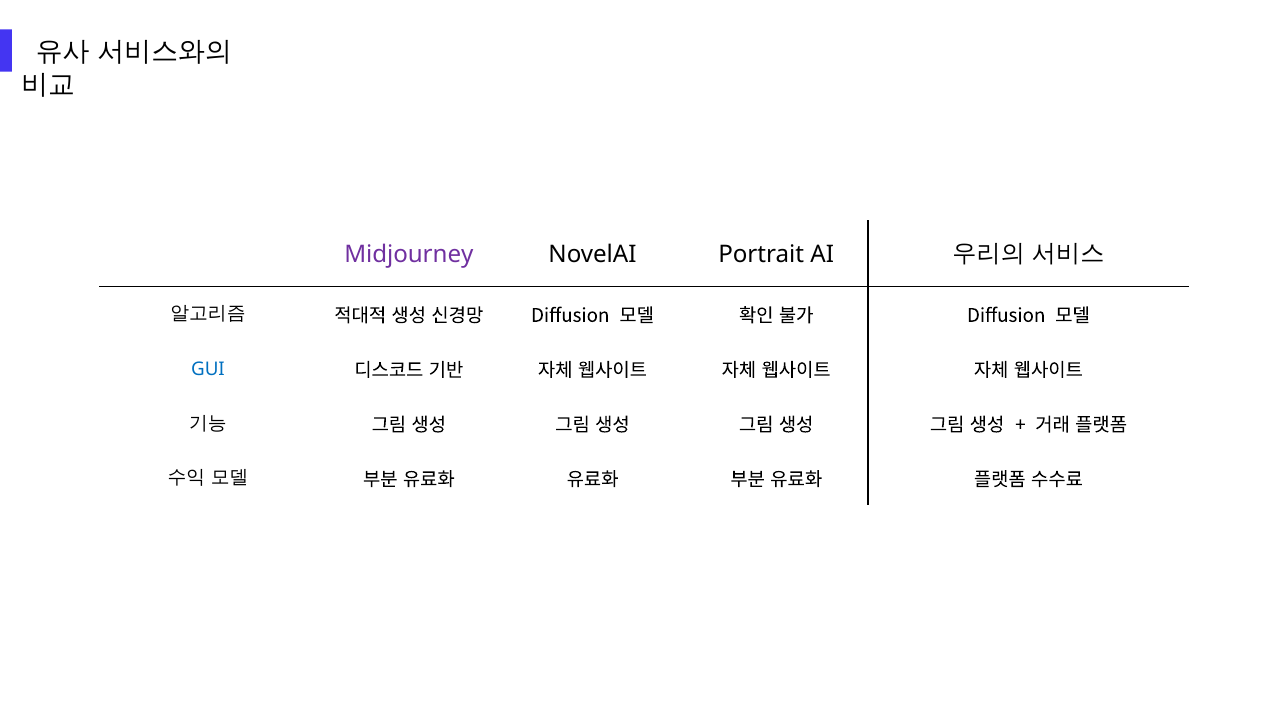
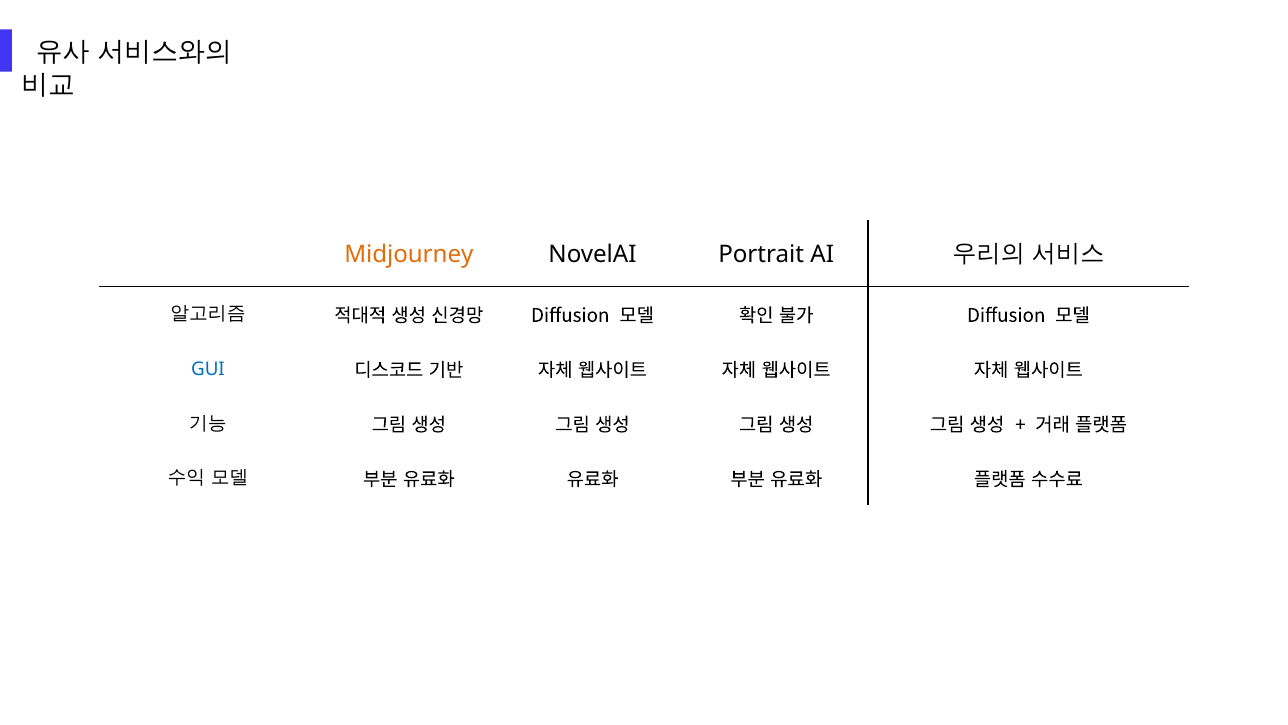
Midjourney colour: purple -> orange
